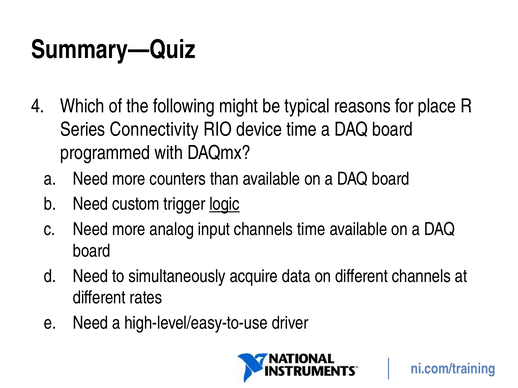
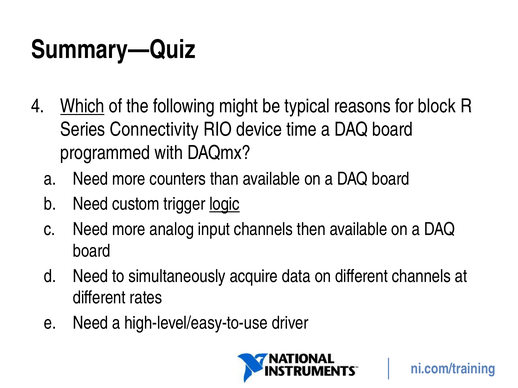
Which underline: none -> present
place: place -> block
channels time: time -> then
